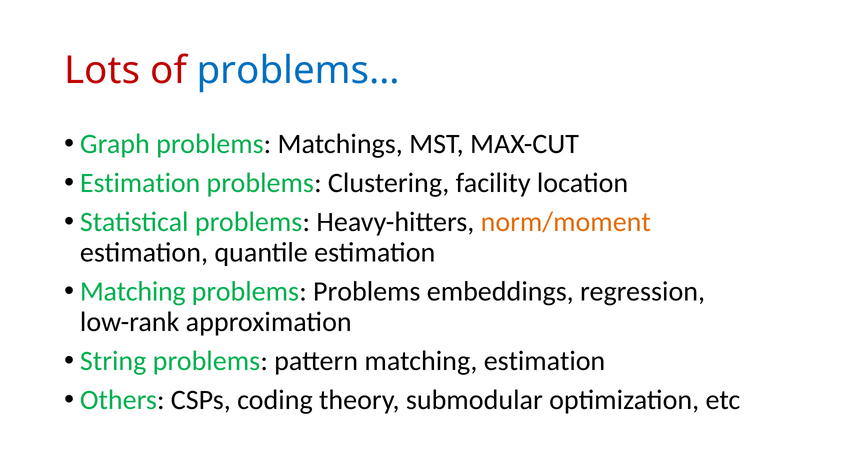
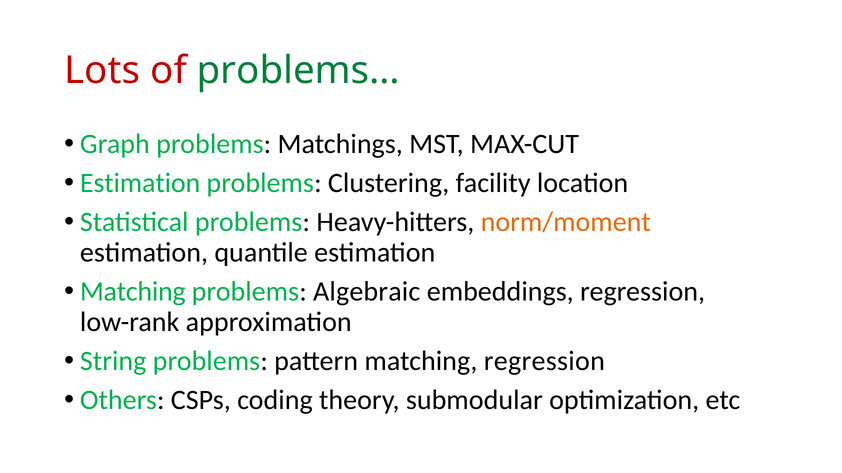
problems… colour: blue -> green
problems Problems: Problems -> Algebraic
matching estimation: estimation -> regression
